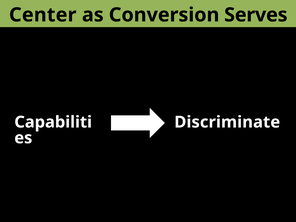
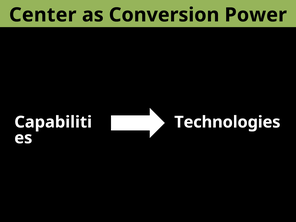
Serves: Serves -> Power
Discriminate: Discriminate -> Technologies
